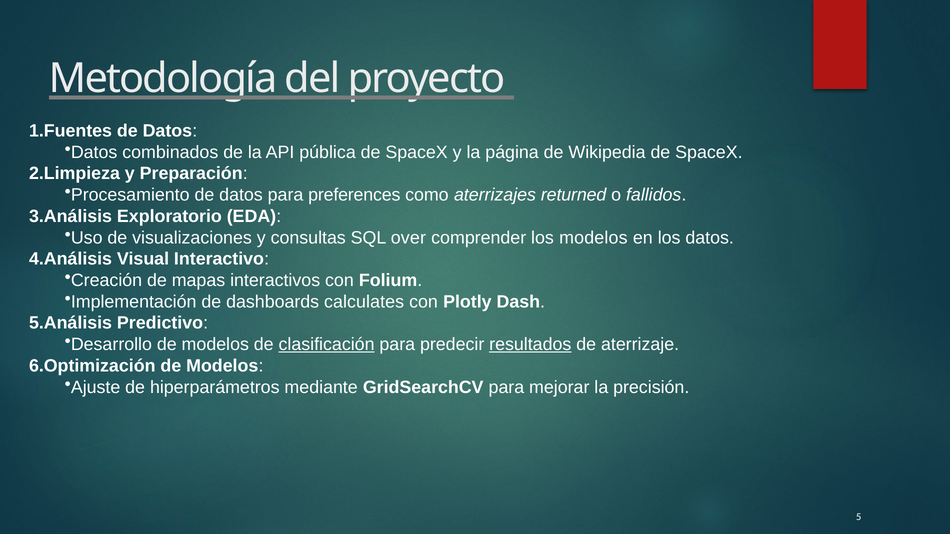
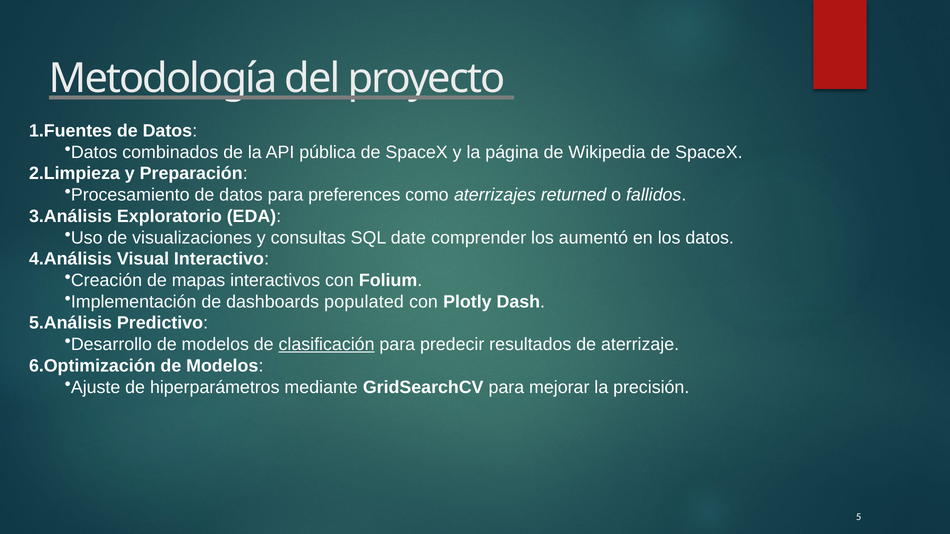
over: over -> date
los modelos: modelos -> aumentó
calculates: calculates -> populated
resultados underline: present -> none
